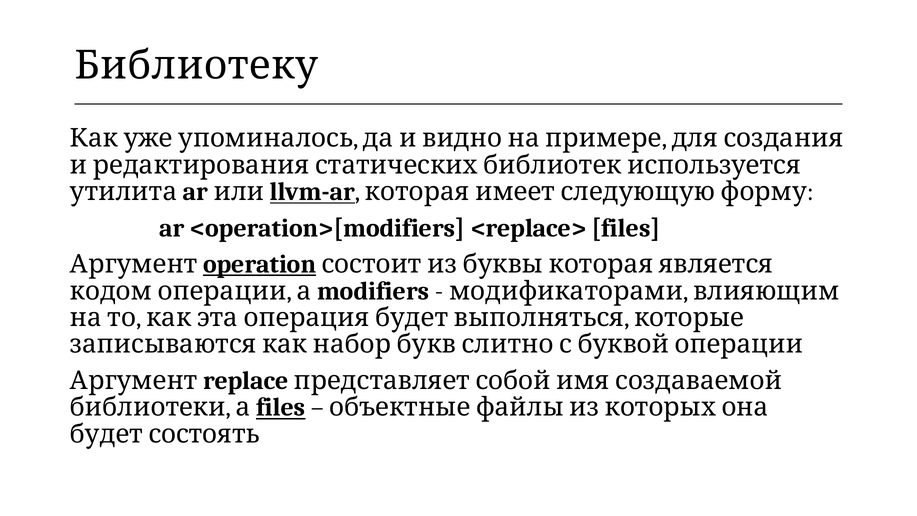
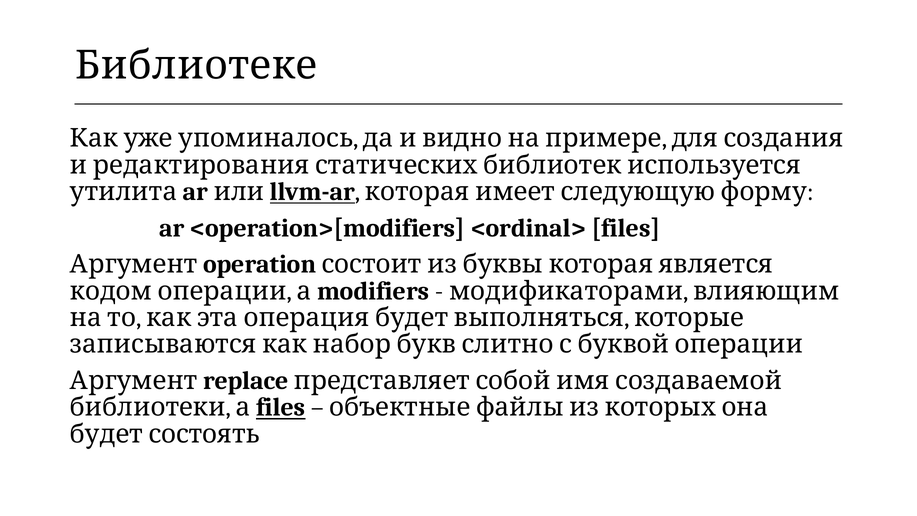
Библиотеку: Библиотеку -> Библиотеке
<replace>: <replace> -> <ordinal>
operation underline: present -> none
